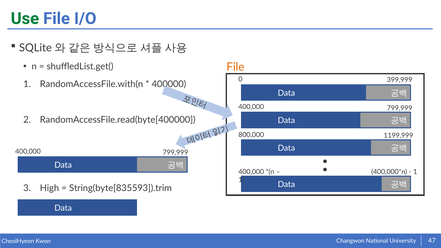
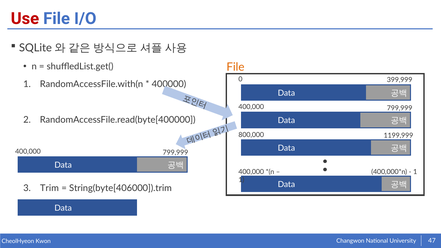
Use colour: green -> red
High: High -> Trim
String(byte[835593]).trim: String(byte[835593]).trim -> String(byte[406000]).trim
